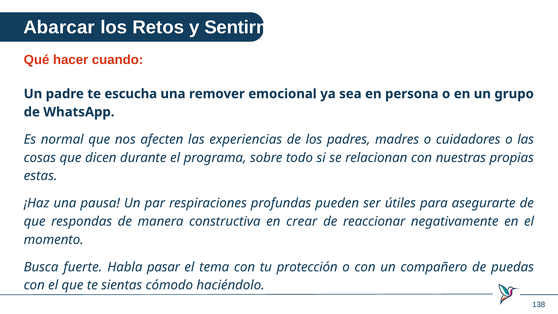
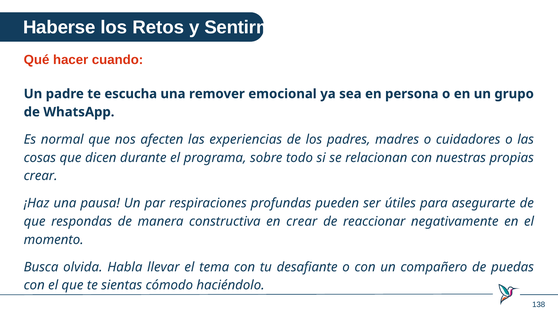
Abarcar: Abarcar -> Haberse
estas at (41, 176): estas -> crear
fuerte: fuerte -> olvida
pasar: pasar -> llevar
protección: protección -> desafiante
